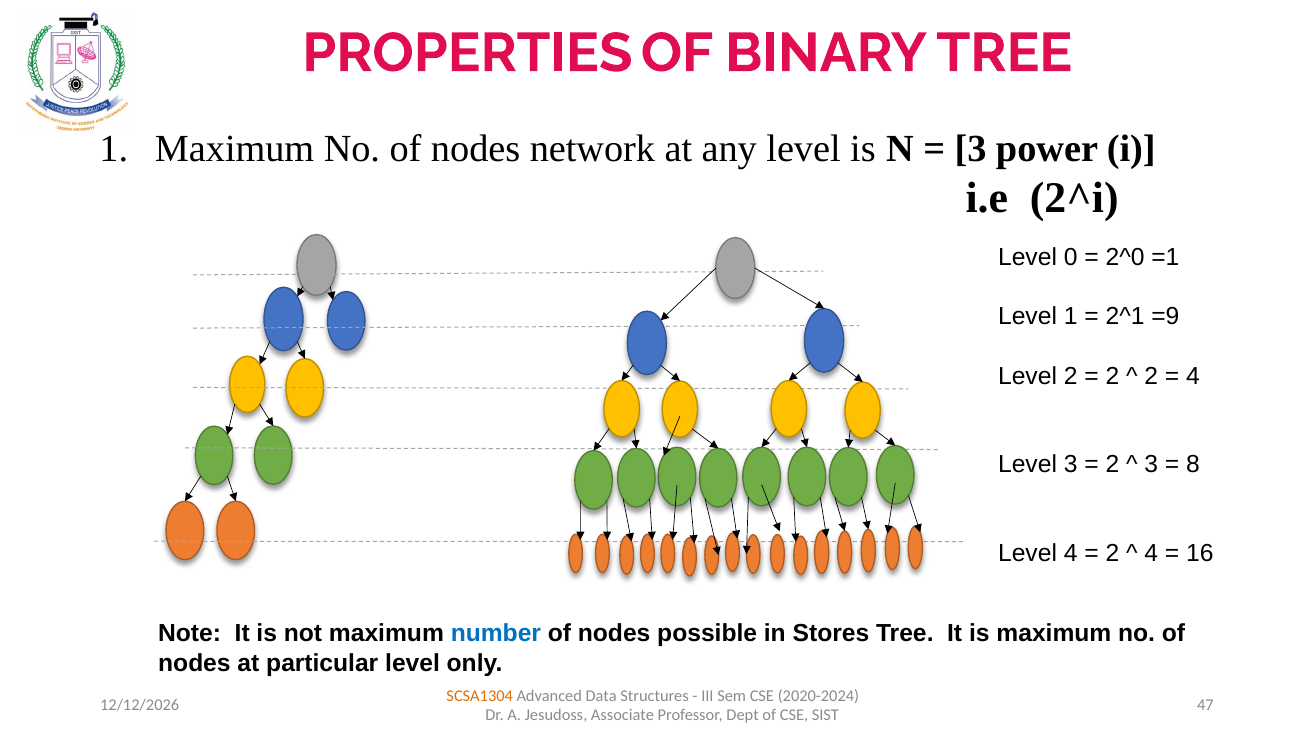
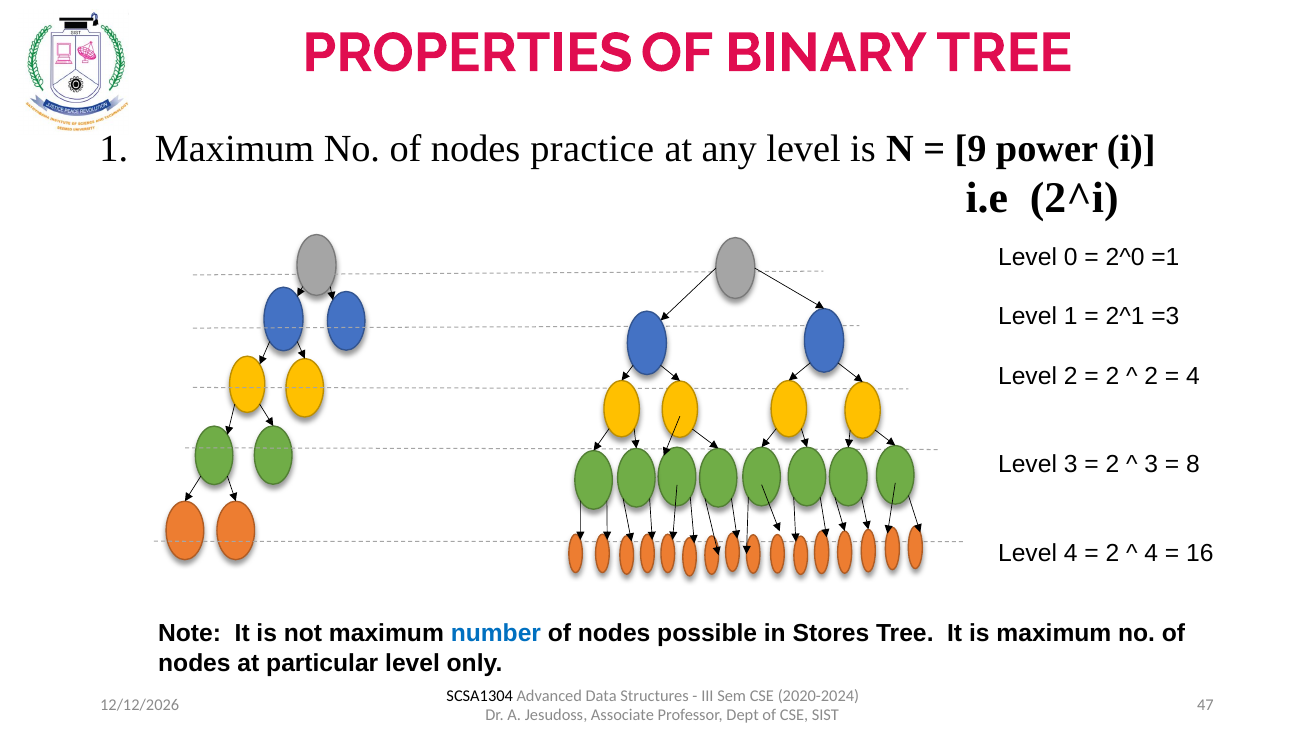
network: network -> practice
3 at (971, 149): 3 -> 9
=9: =9 -> =3
SCSA1304 colour: orange -> black
